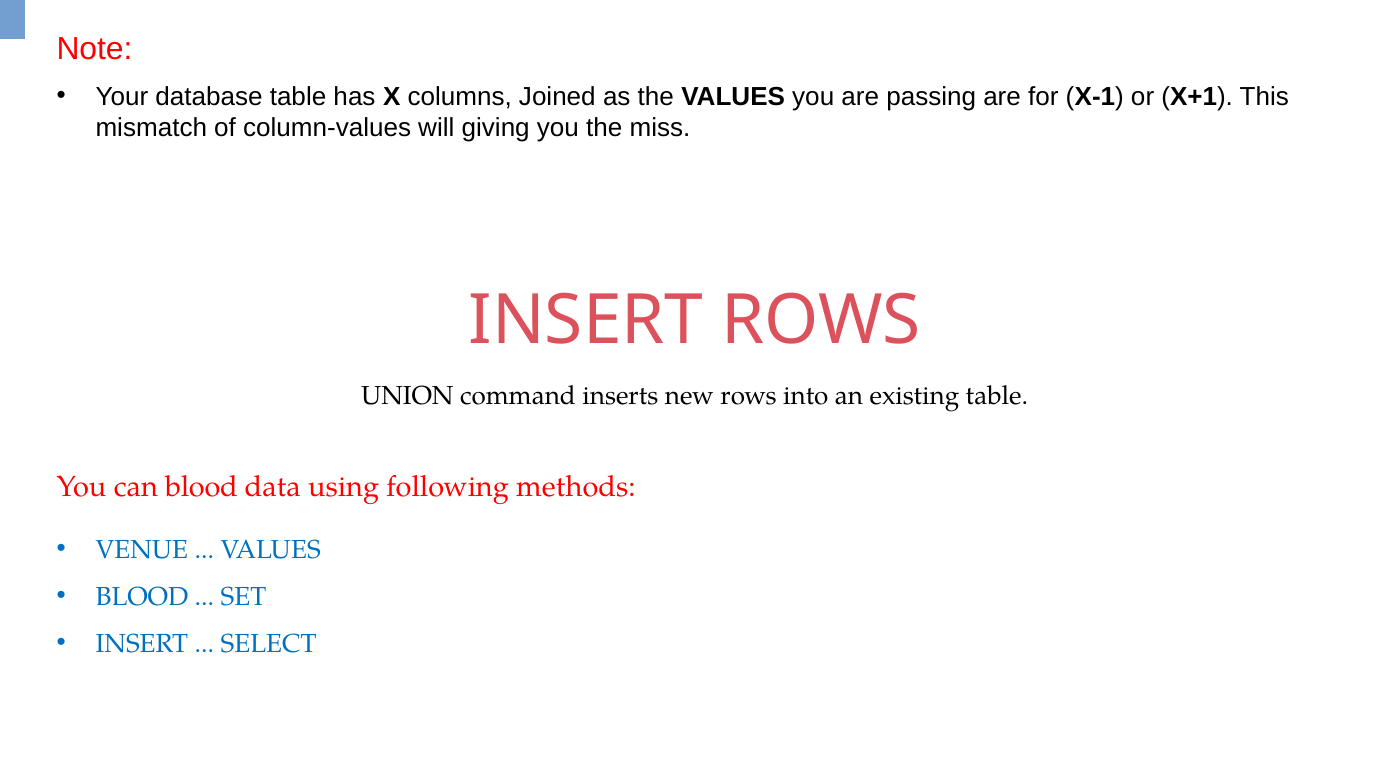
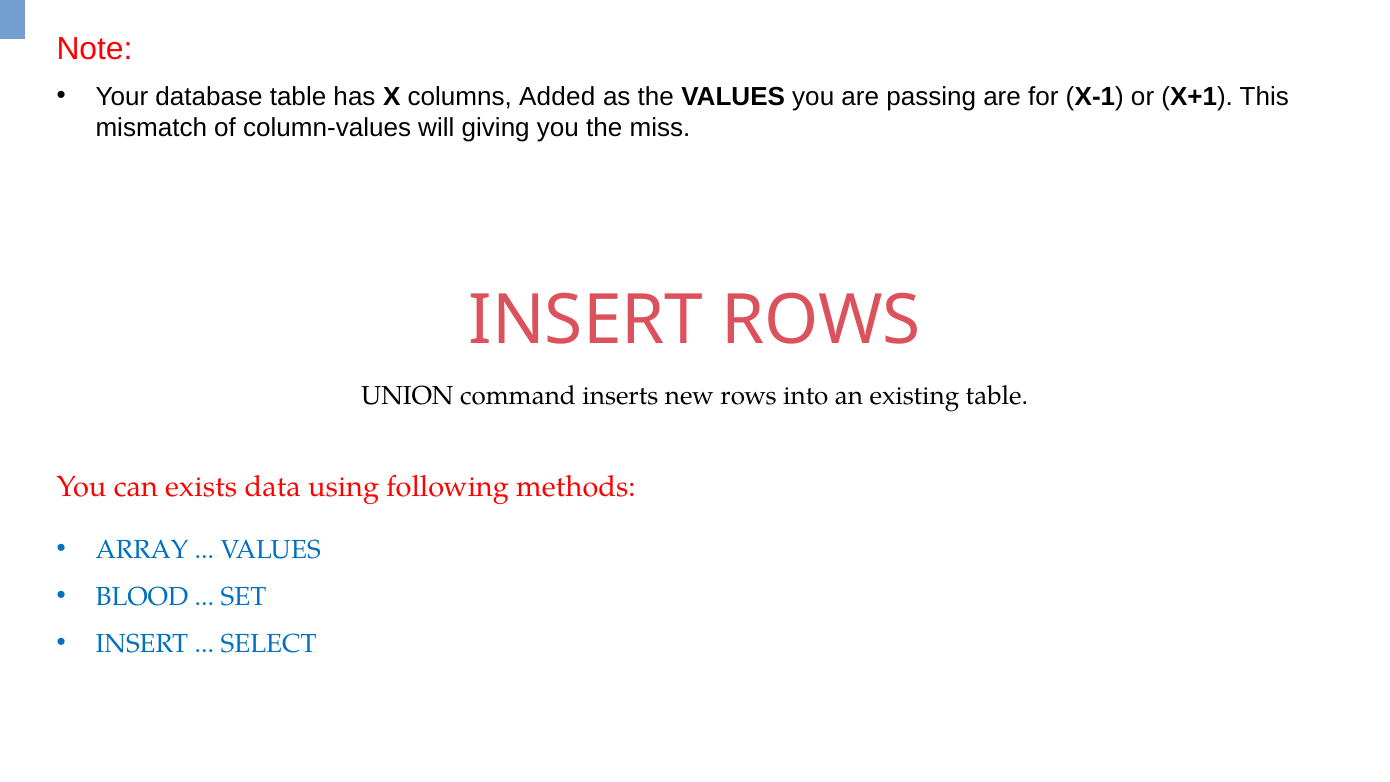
Joined: Joined -> Added
can blood: blood -> exists
VENUE: VENUE -> ARRAY
